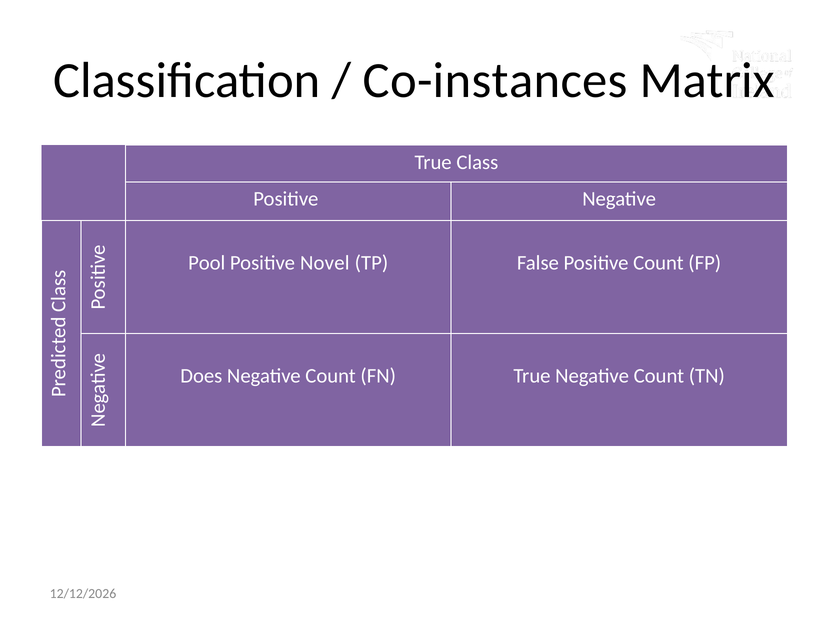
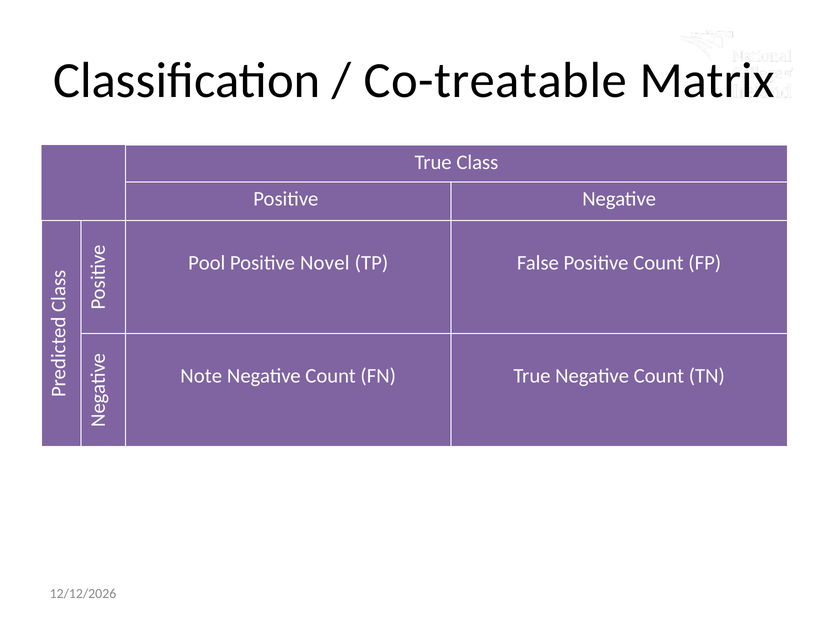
Co-instances: Co-instances -> Co-treatable
Does at (201, 376): Does -> Note
